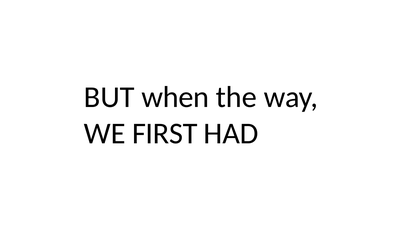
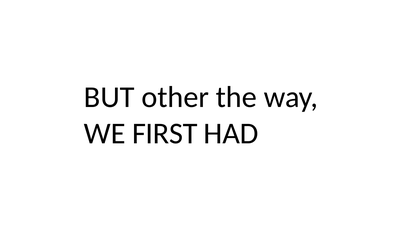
when: when -> other
